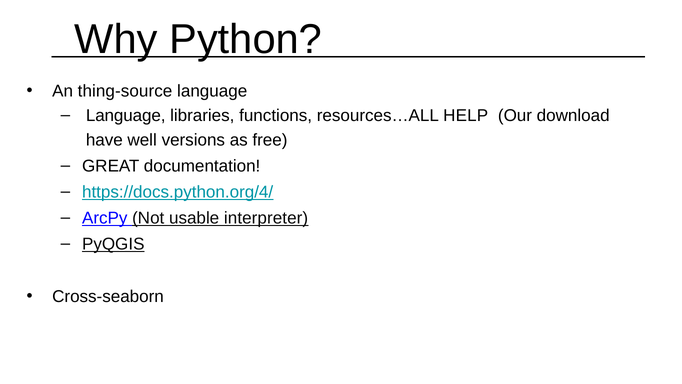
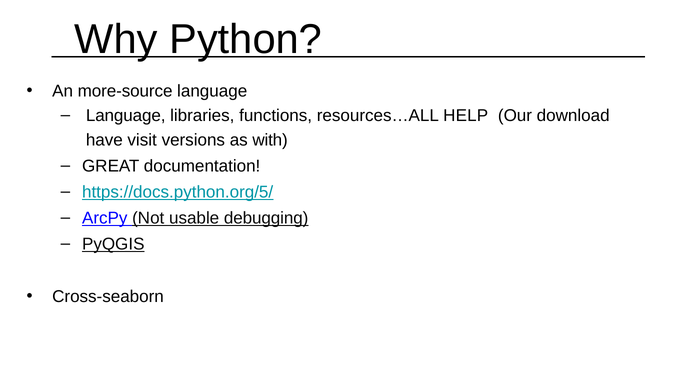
thing-source: thing-source -> more-source
well: well -> visit
free: free -> with
https://docs.python.org/4/: https://docs.python.org/4/ -> https://docs.python.org/5/
interpreter: interpreter -> debugging
